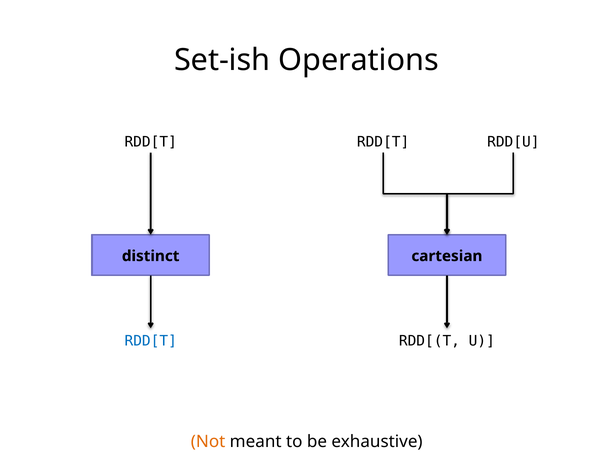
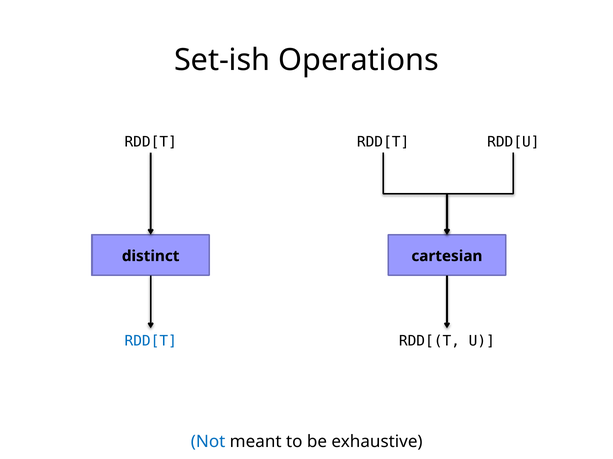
Not colour: orange -> blue
